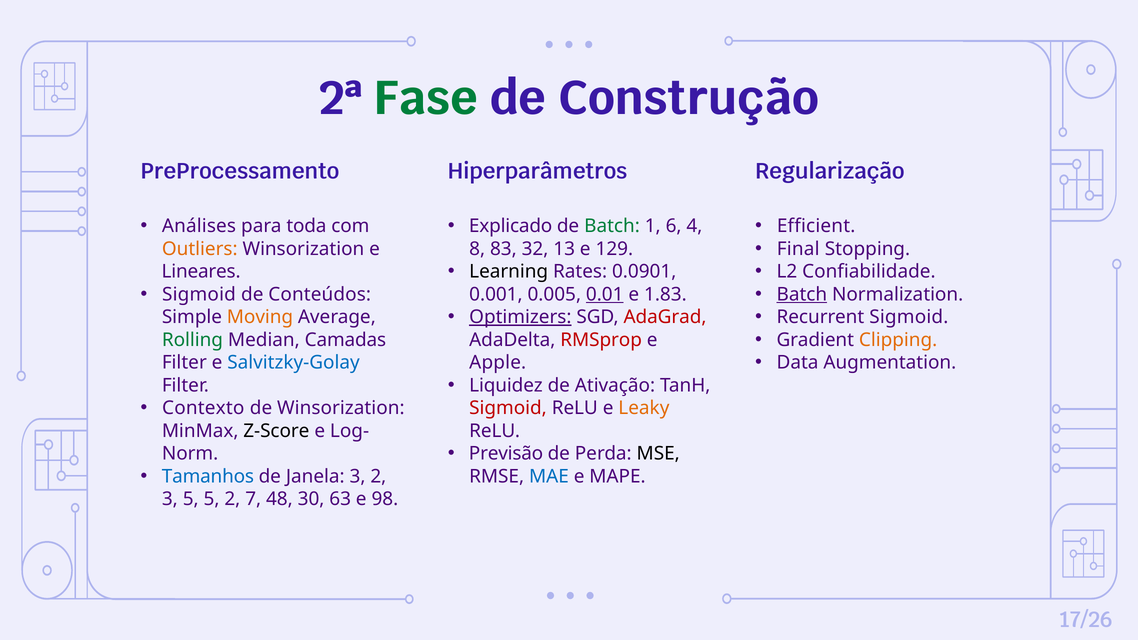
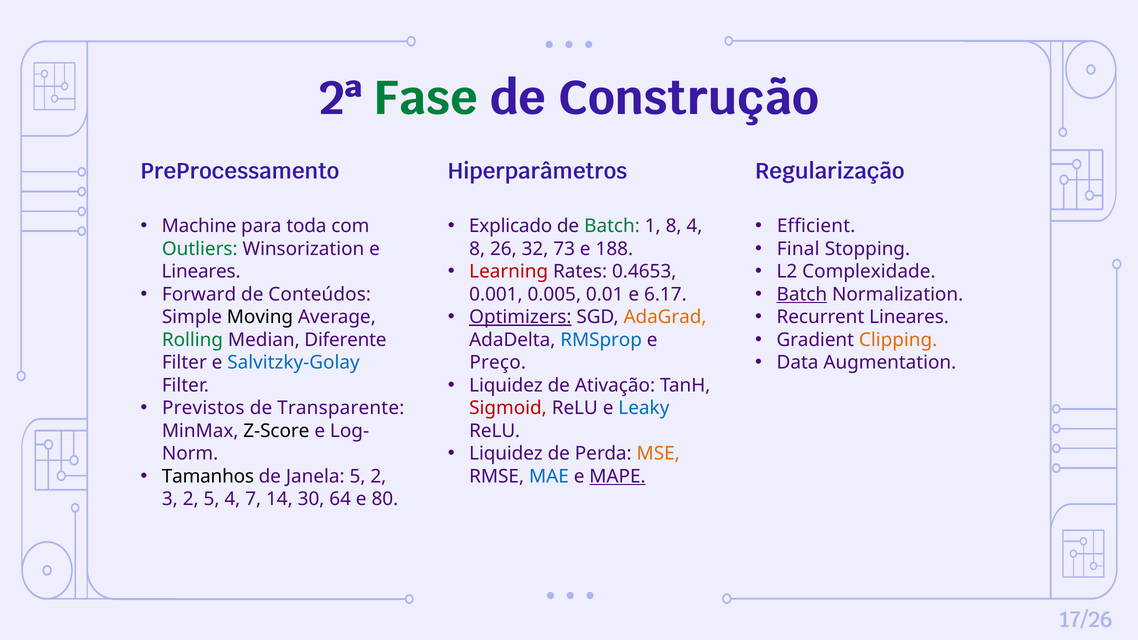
1 6: 6 -> 8
Análises: Análises -> Machine
Outliers colour: orange -> green
83: 83 -> 26
13: 13 -> 73
129: 129 -> 188
Learning colour: black -> red
0.0901: 0.0901 -> 0.4653
Confiabilidade: Confiabilidade -> Complexidade
Sigmoid at (199, 295): Sigmoid -> Forward
0.01 underline: present -> none
1.83: 1.83 -> 6.17
AdaGrad colour: red -> orange
Recurrent Sigmoid: Sigmoid -> Lineares
Moving colour: orange -> black
Camadas: Camadas -> Diferente
RMSprop colour: red -> blue
Apple: Apple -> Preço
Contexto: Contexto -> Previstos
de Winsorization: Winsorization -> Transparente
Leaky colour: orange -> blue
Previsão at (506, 454): Previsão -> Liquidez
MSE colour: black -> orange
Tamanhos colour: blue -> black
Janela 3: 3 -> 5
MAPE underline: none -> present
3 5: 5 -> 2
5 2: 2 -> 4
48: 48 -> 14
63: 63 -> 64
98: 98 -> 80
